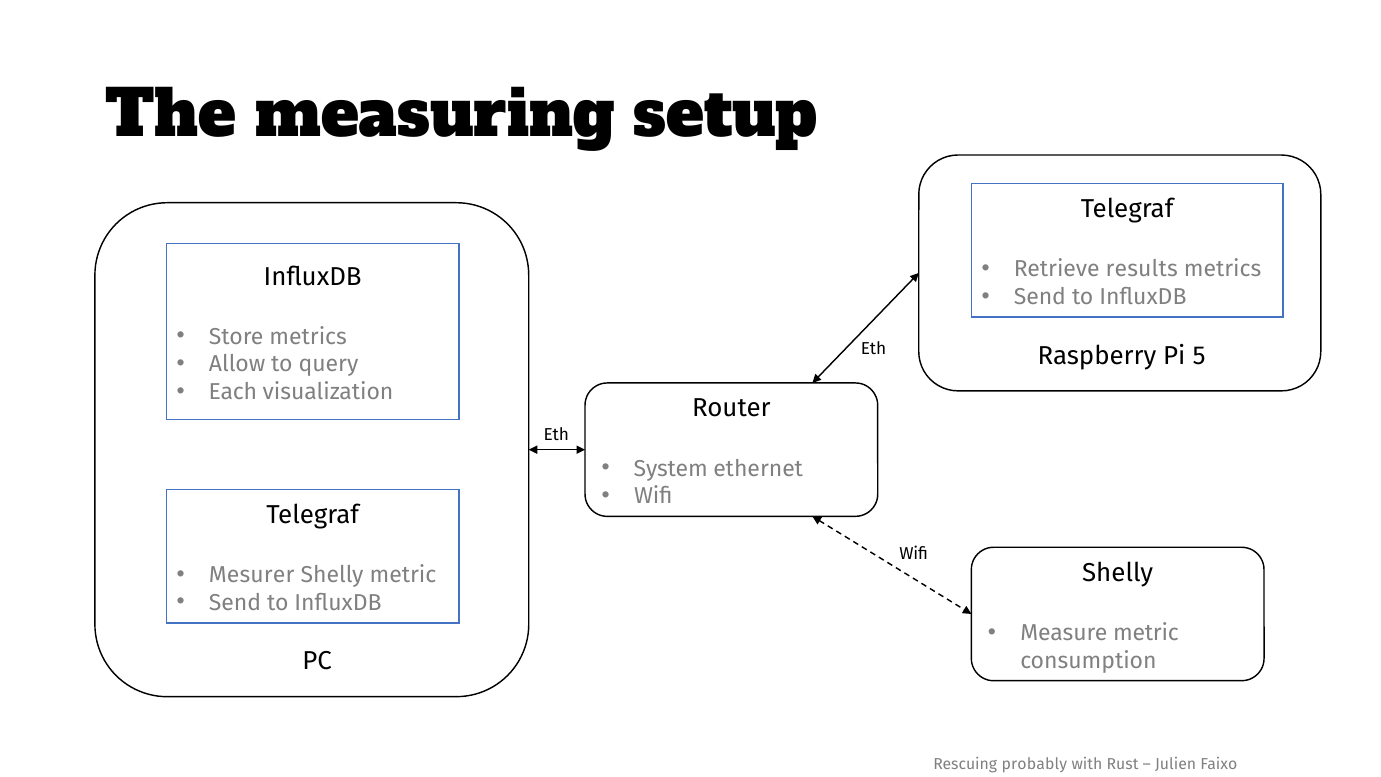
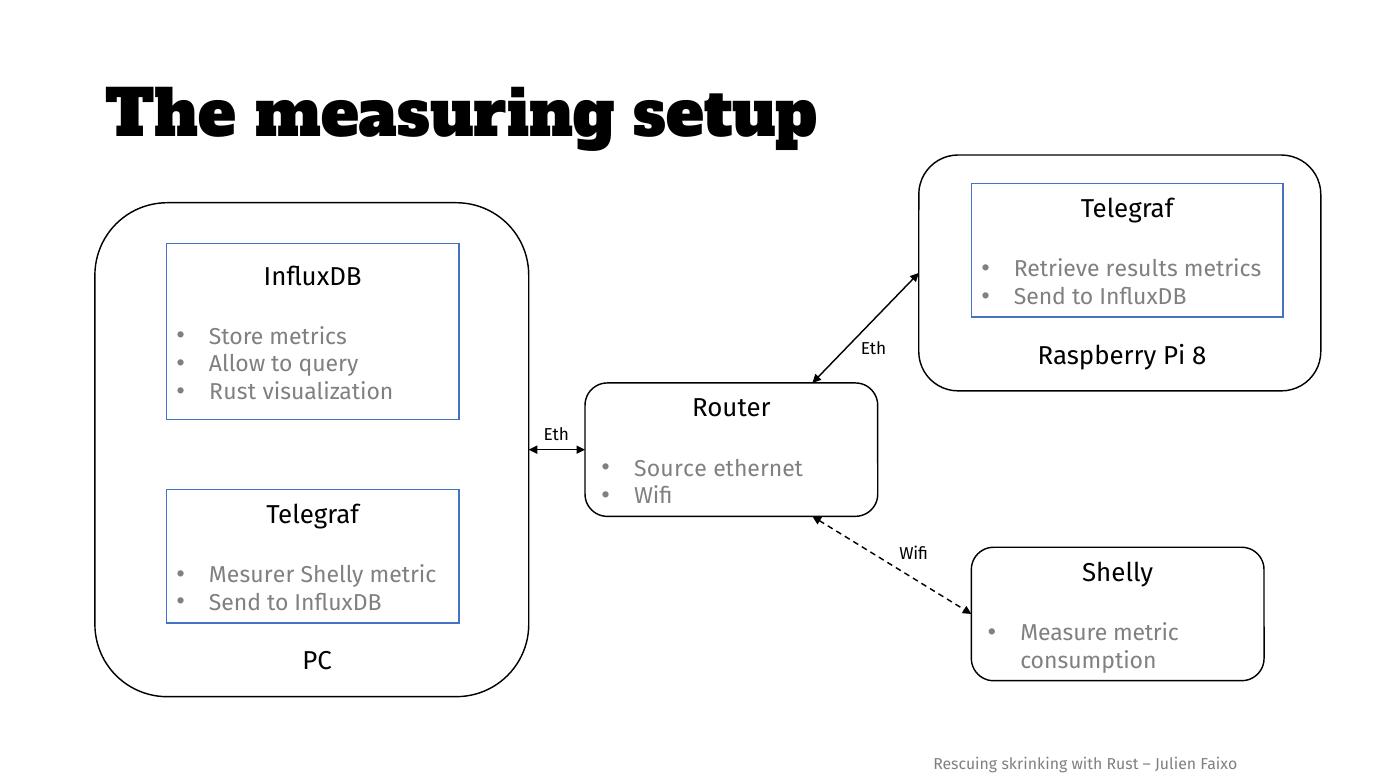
5: 5 -> 8
Each at (233, 392): Each -> Rust
System: System -> Source
probably: probably -> skrinking
